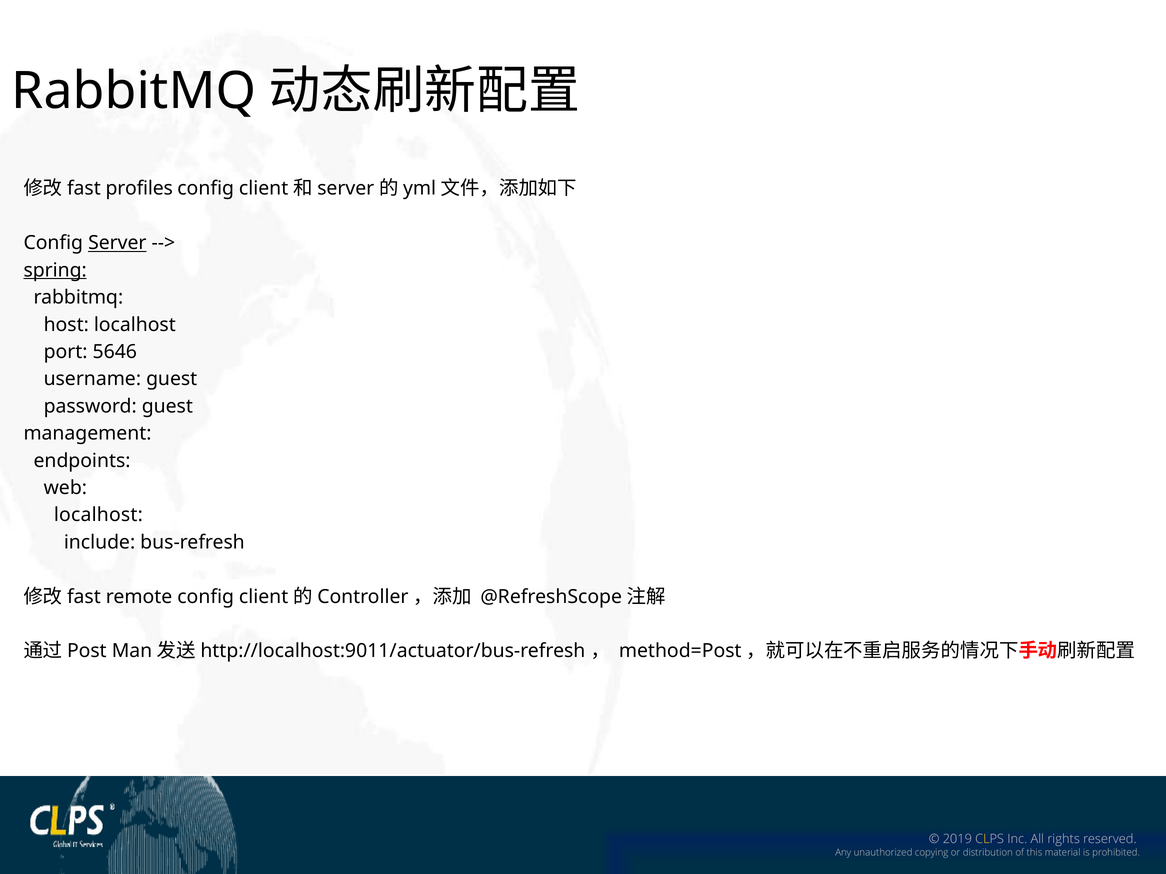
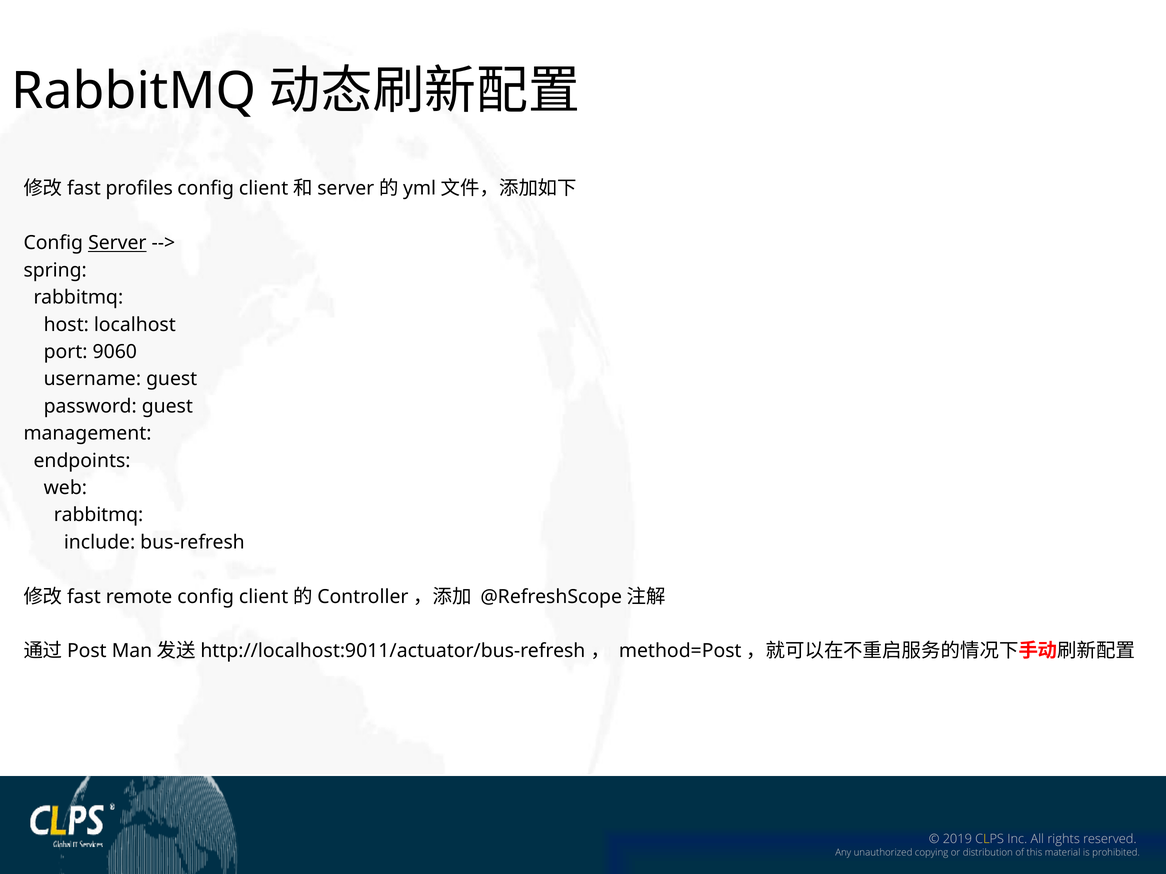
spring underline: present -> none
5646: 5646 -> 9060
localhost at (98, 515): localhost -> rabbitmq
